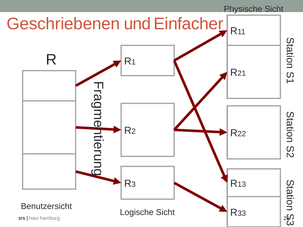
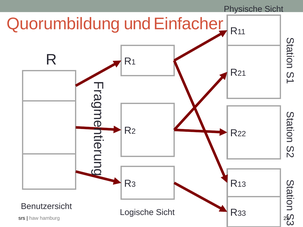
Geschriebenen: Geschriebenen -> Quorumbildung
